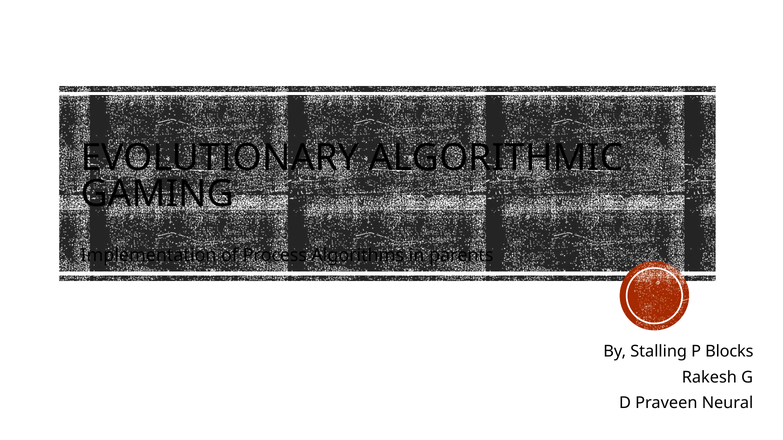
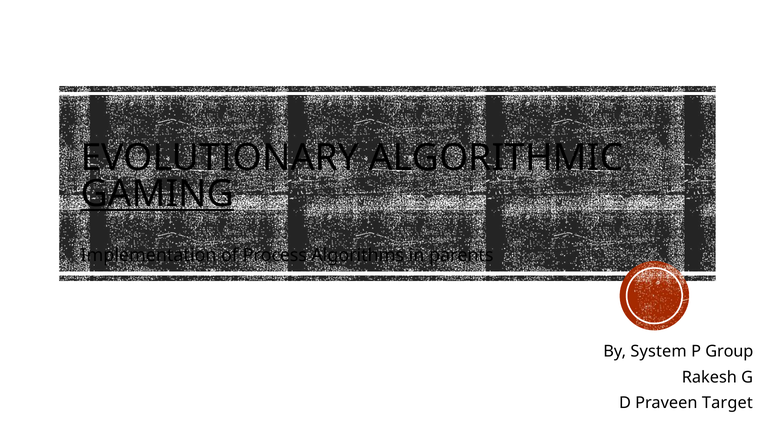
GAMING underline: none -> present
Stalling: Stalling -> System
Blocks: Blocks -> Group
Neural: Neural -> Target
